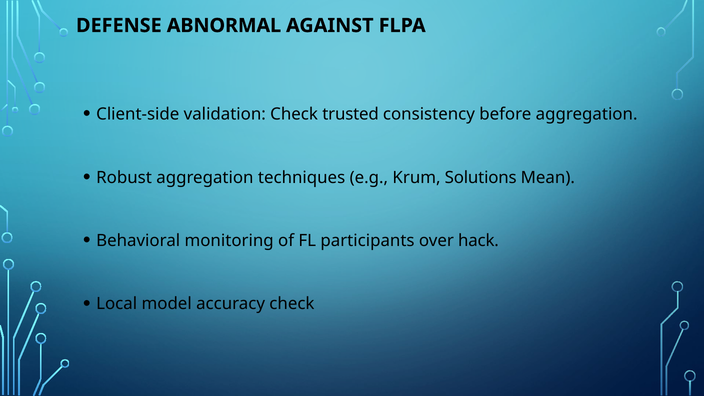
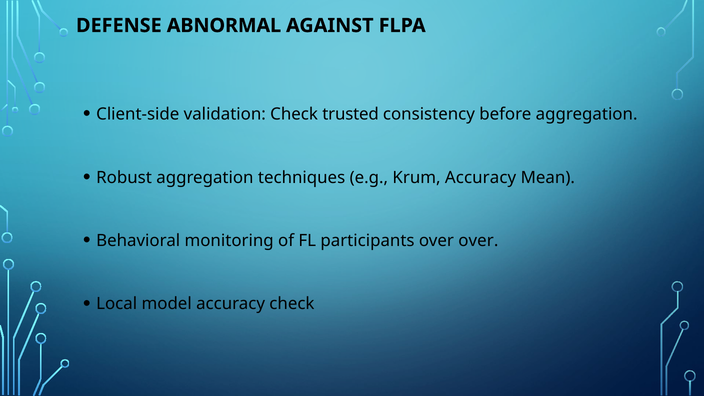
Krum Solutions: Solutions -> Accuracy
over hack: hack -> over
